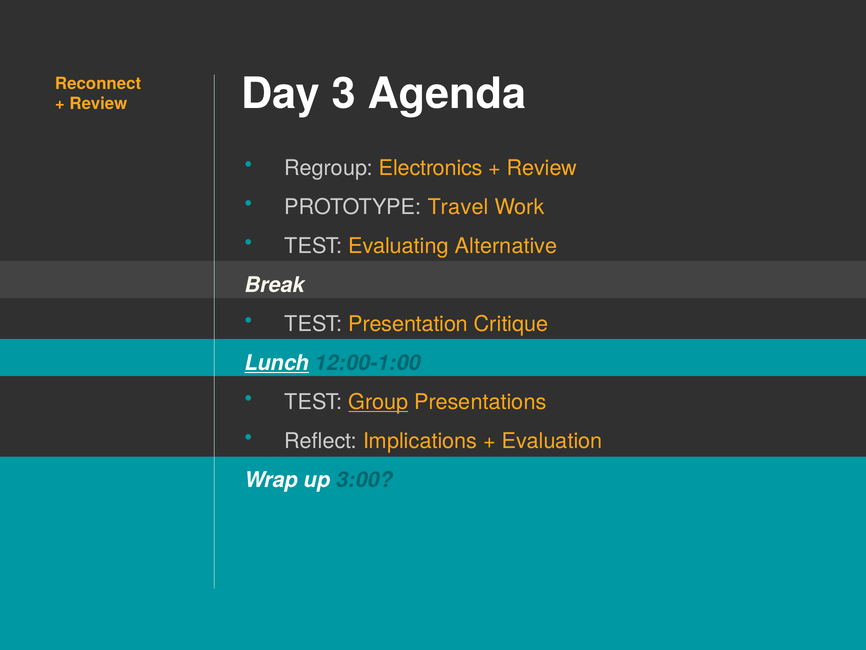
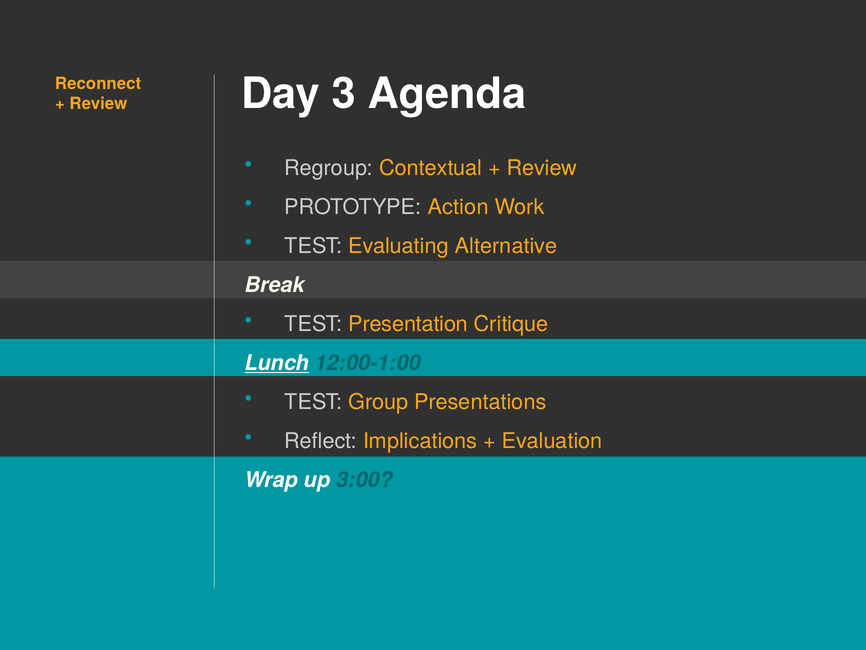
Electronics: Electronics -> Contextual
Travel: Travel -> Action
Group underline: present -> none
